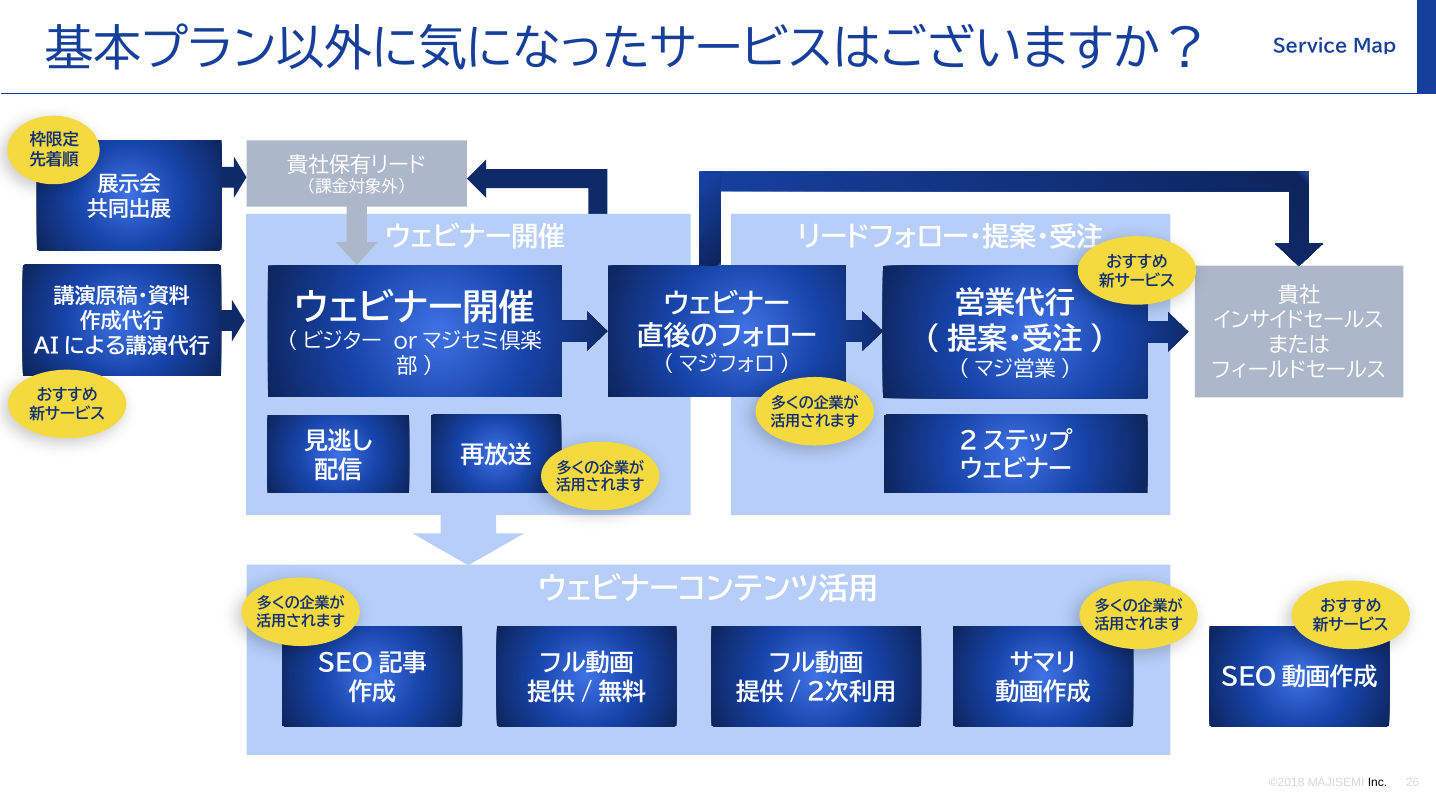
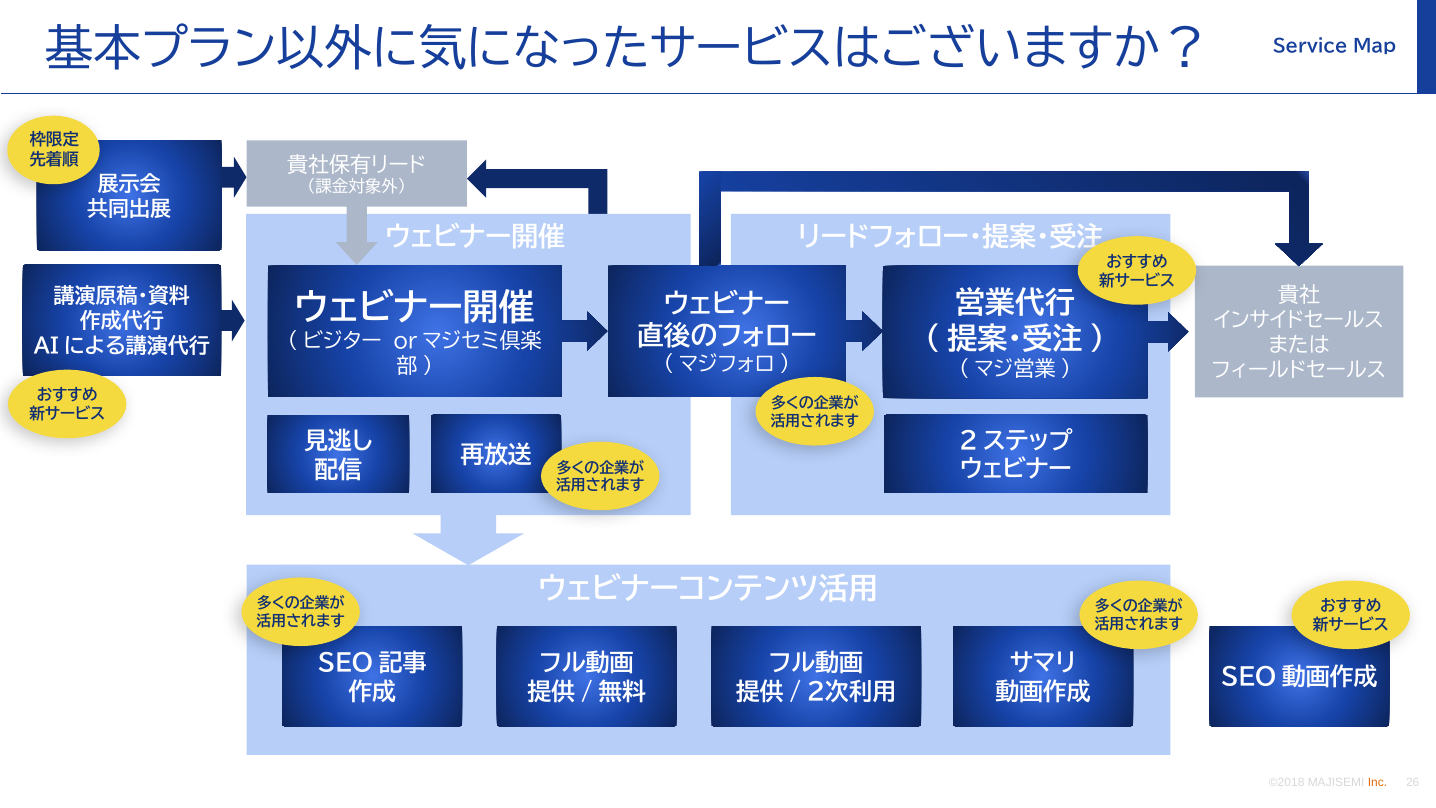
Inc colour: black -> orange
